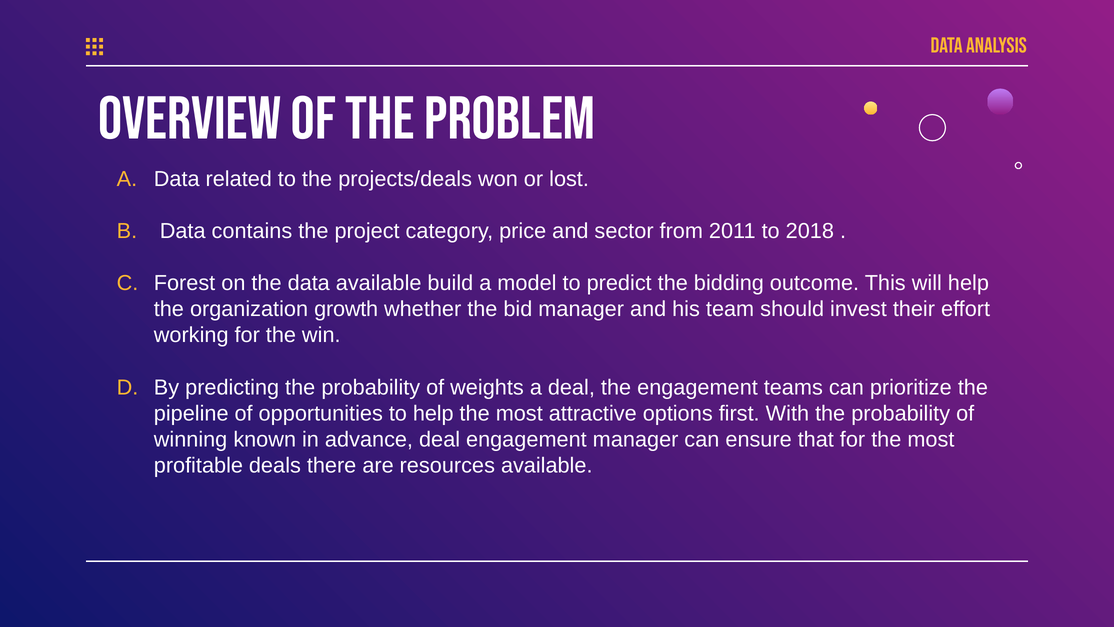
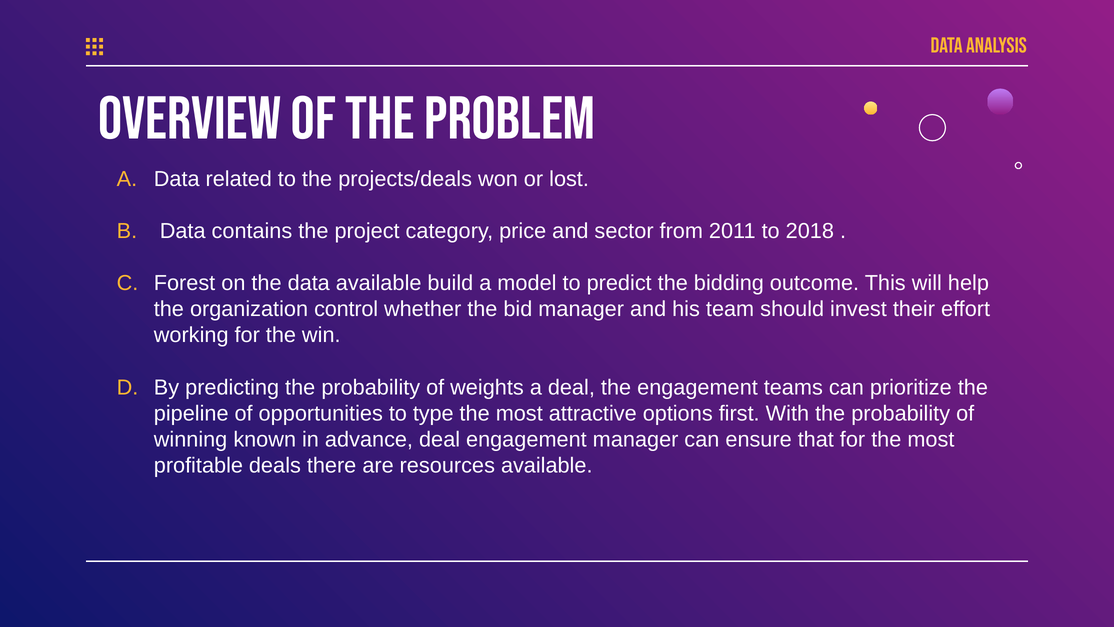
growth: growth -> control
to help: help -> type
